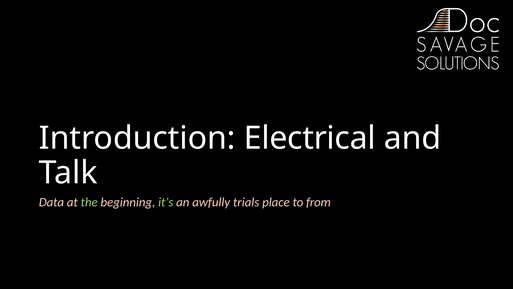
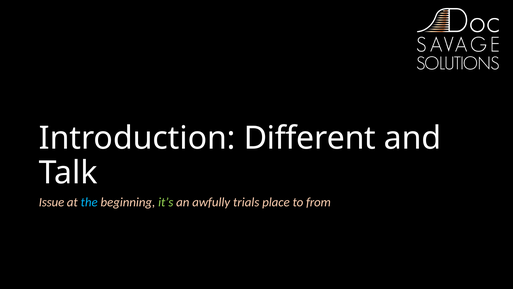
Electrical: Electrical -> Different
Data: Data -> Issue
the colour: light green -> light blue
